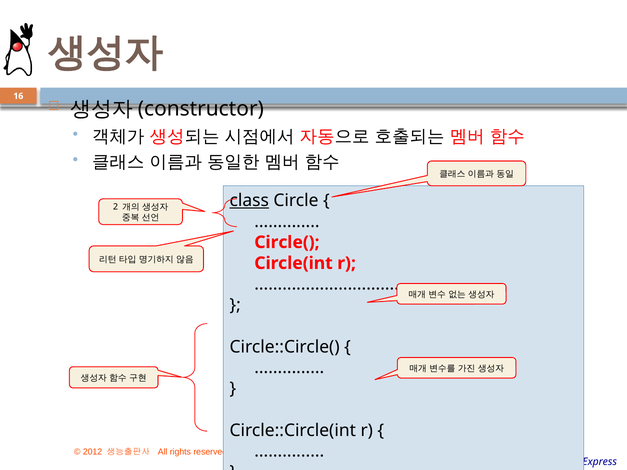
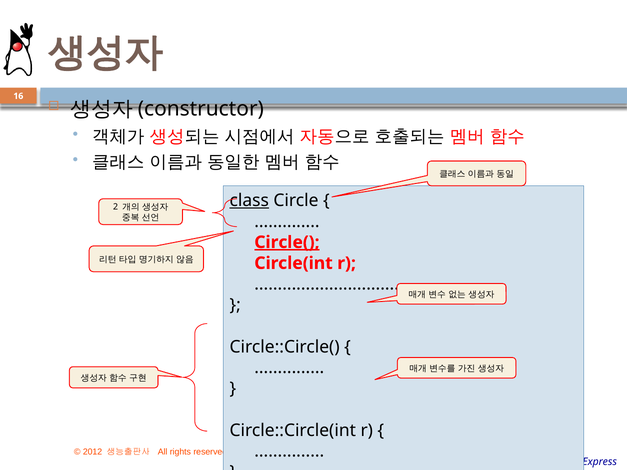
Circle( underline: none -> present
